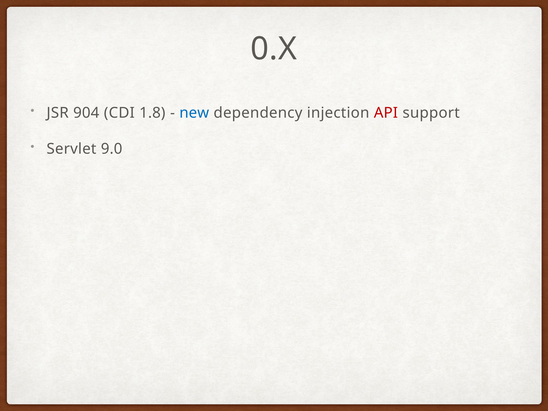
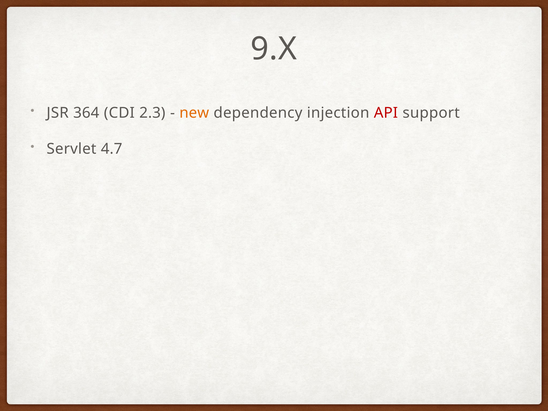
0.X: 0.X -> 9.X
904: 904 -> 364
1.8: 1.8 -> 2.3
new colour: blue -> orange
9.0: 9.0 -> 4.7
